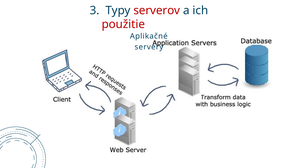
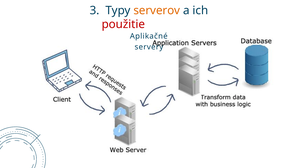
serverov colour: red -> orange
